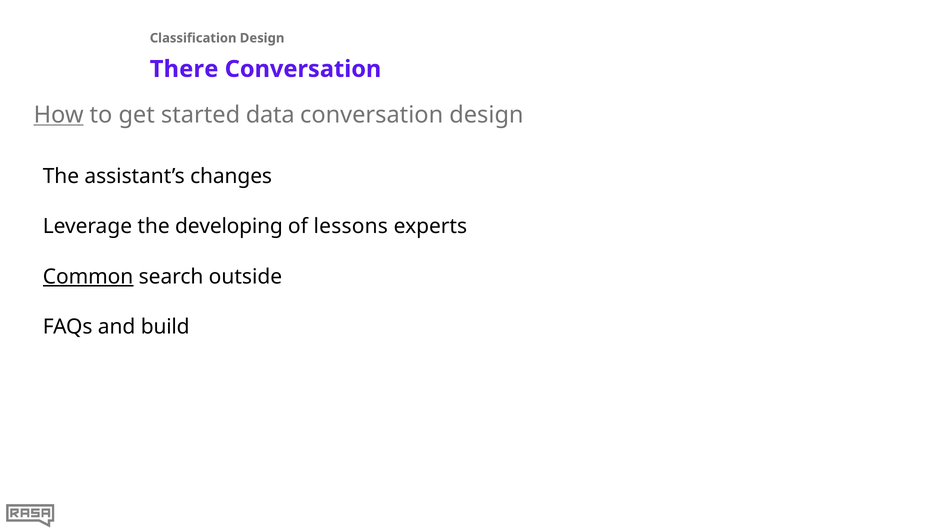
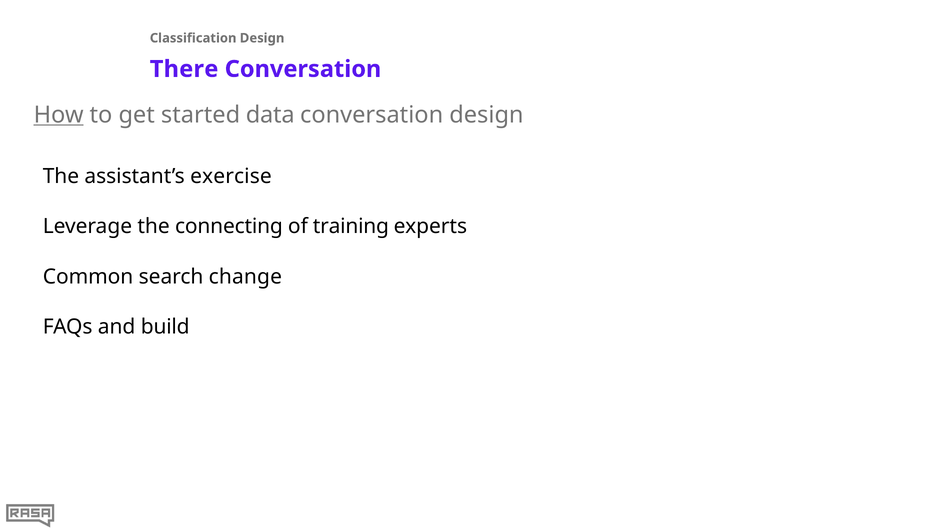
changes: changes -> exercise
developing: developing -> connecting
lessons: lessons -> training
Common underline: present -> none
outside: outside -> change
